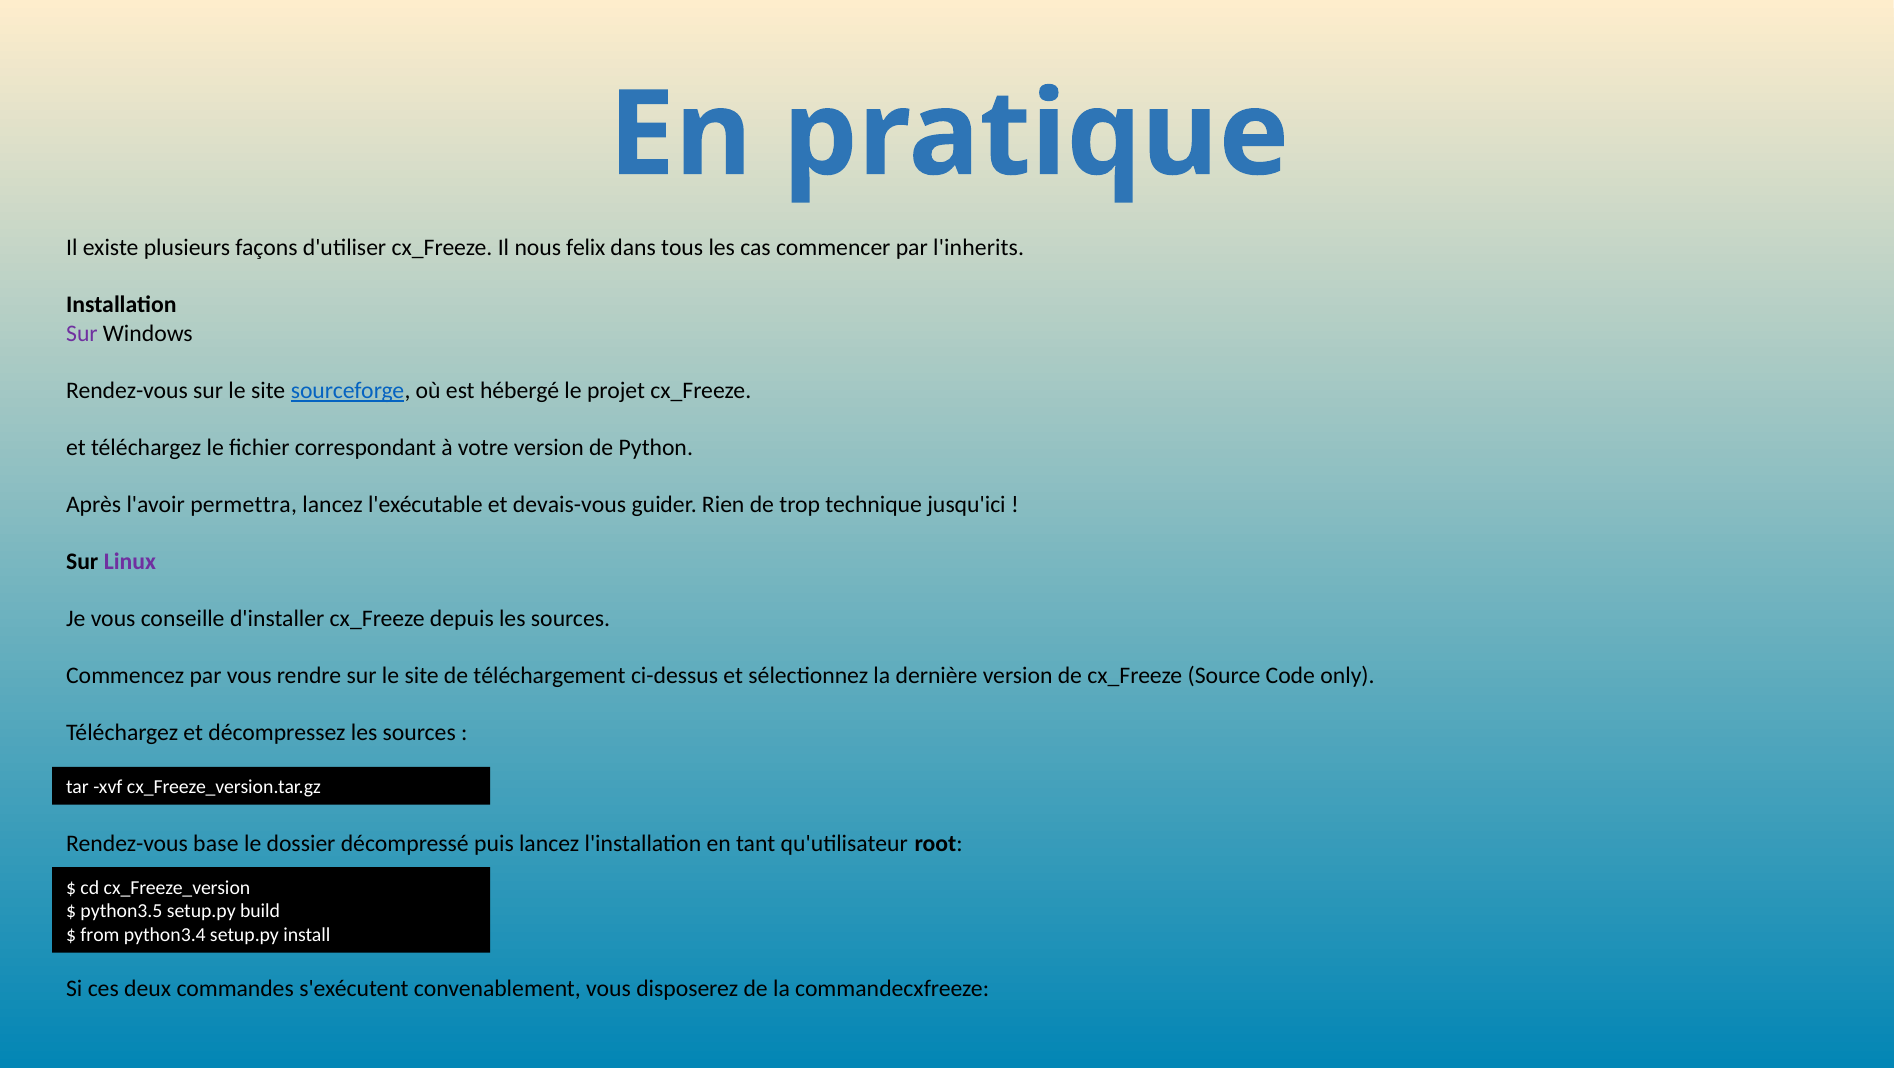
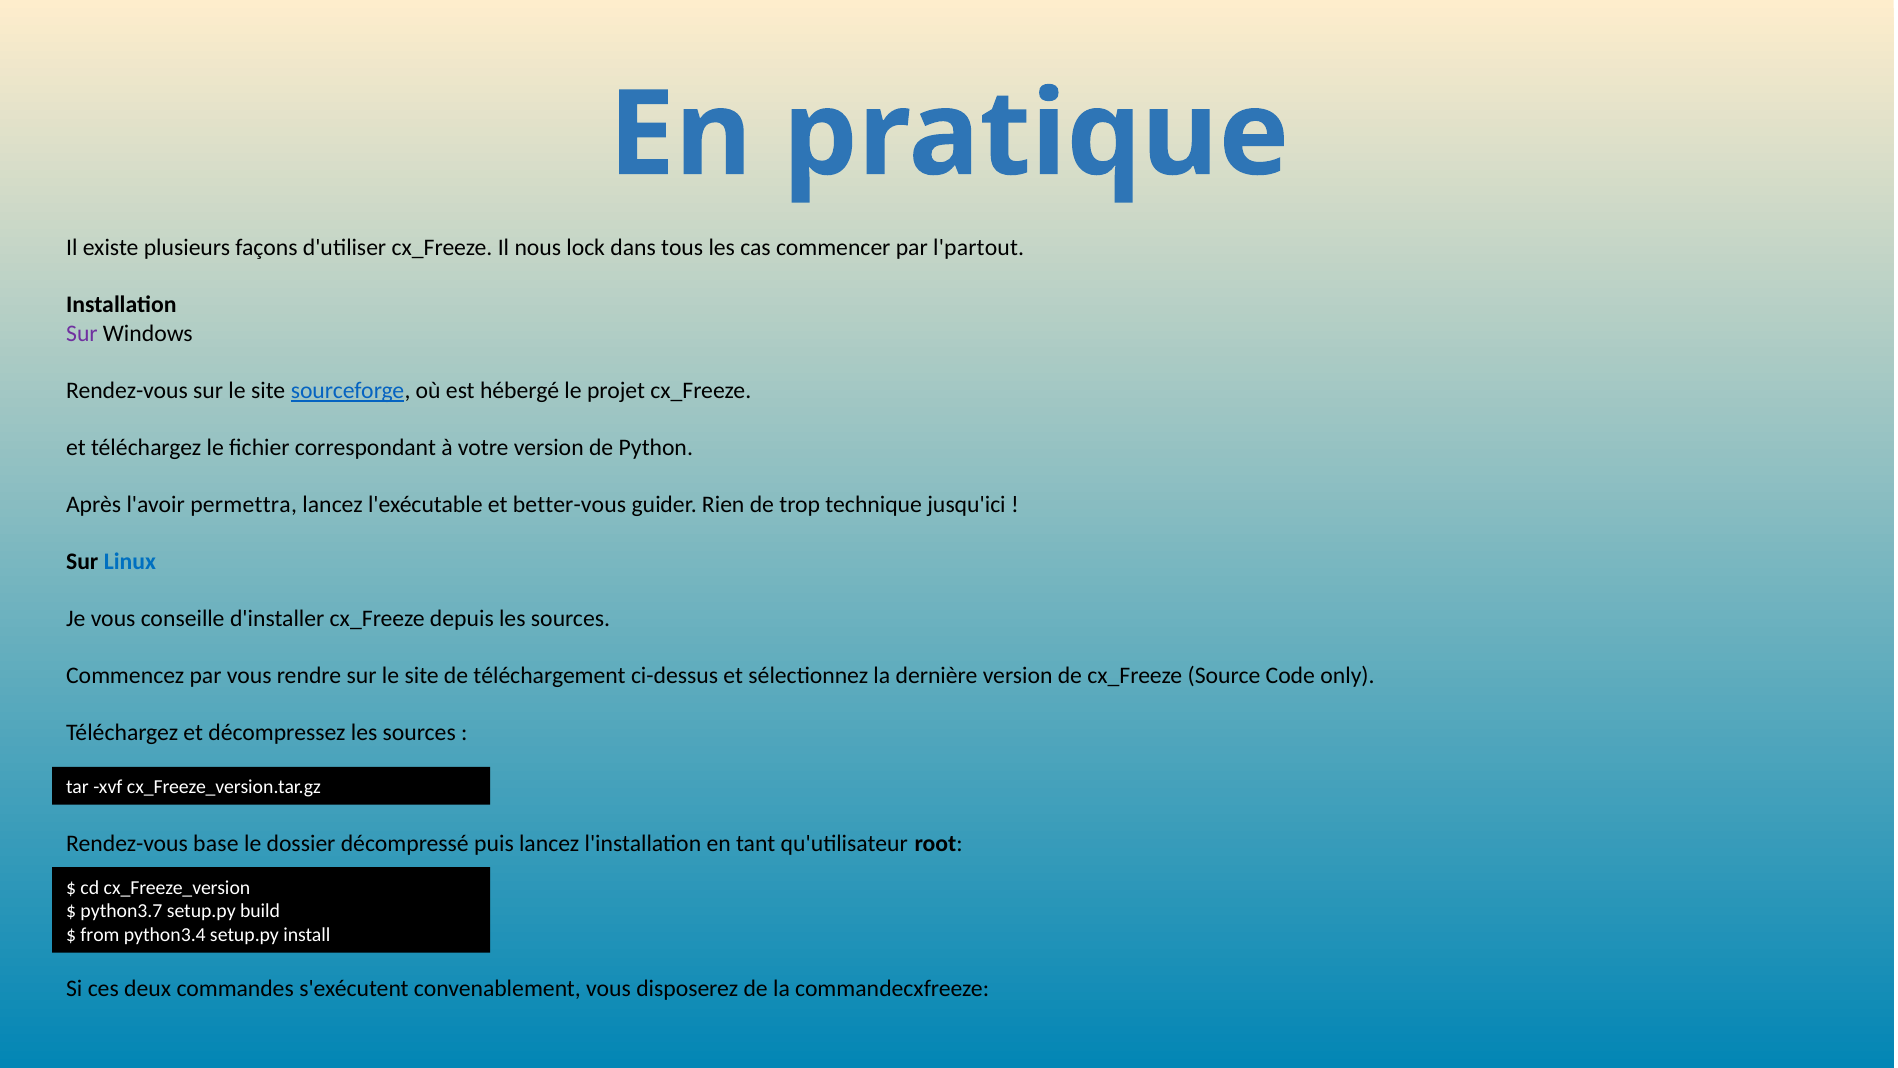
felix: felix -> lock
l'inherits: l'inherits -> l'partout
devais-vous: devais-vous -> better-vous
Linux colour: purple -> blue
python3.5: python3.5 -> python3.7
